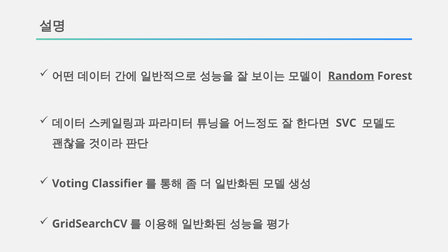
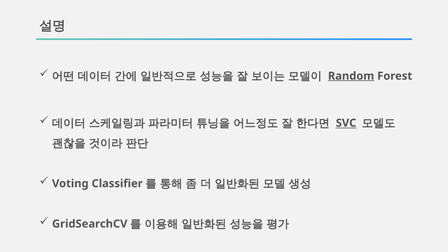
SVC underline: none -> present
